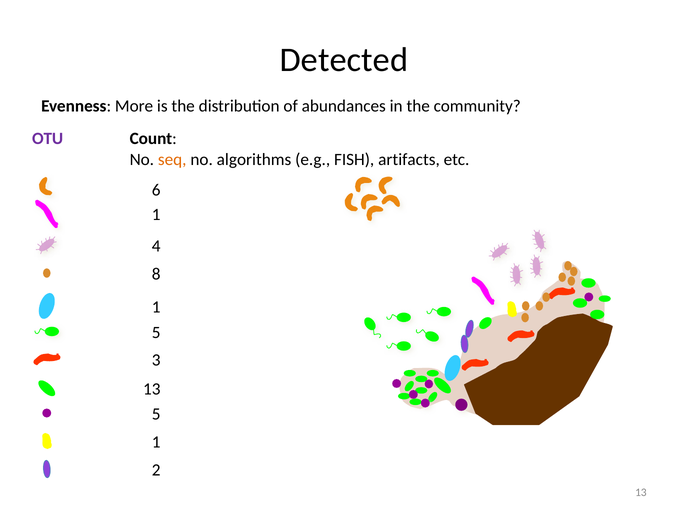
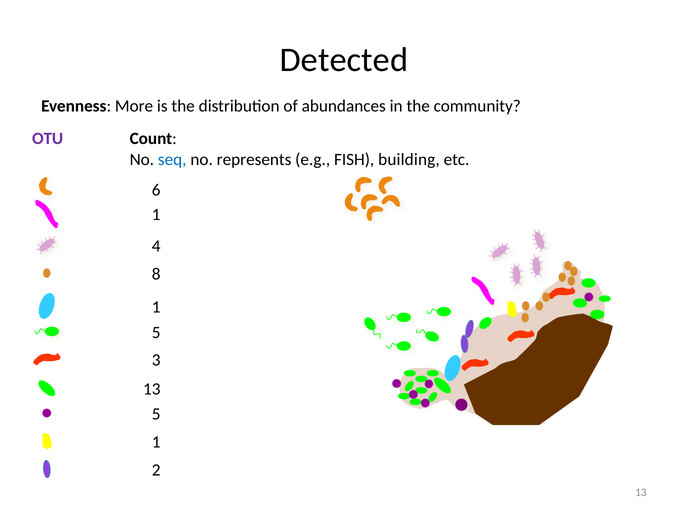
seq colour: orange -> blue
algorithms: algorithms -> represents
artifacts: artifacts -> building
